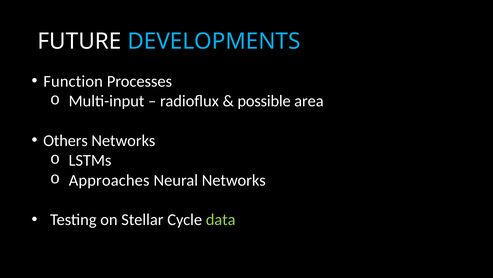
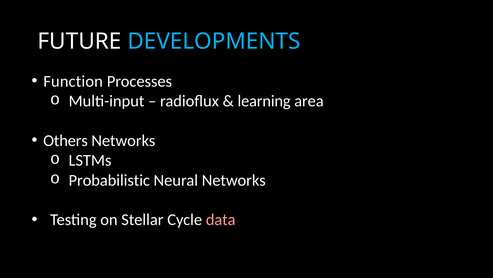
possible: possible -> learning
Approaches: Approaches -> Probabilistic
data colour: light green -> pink
